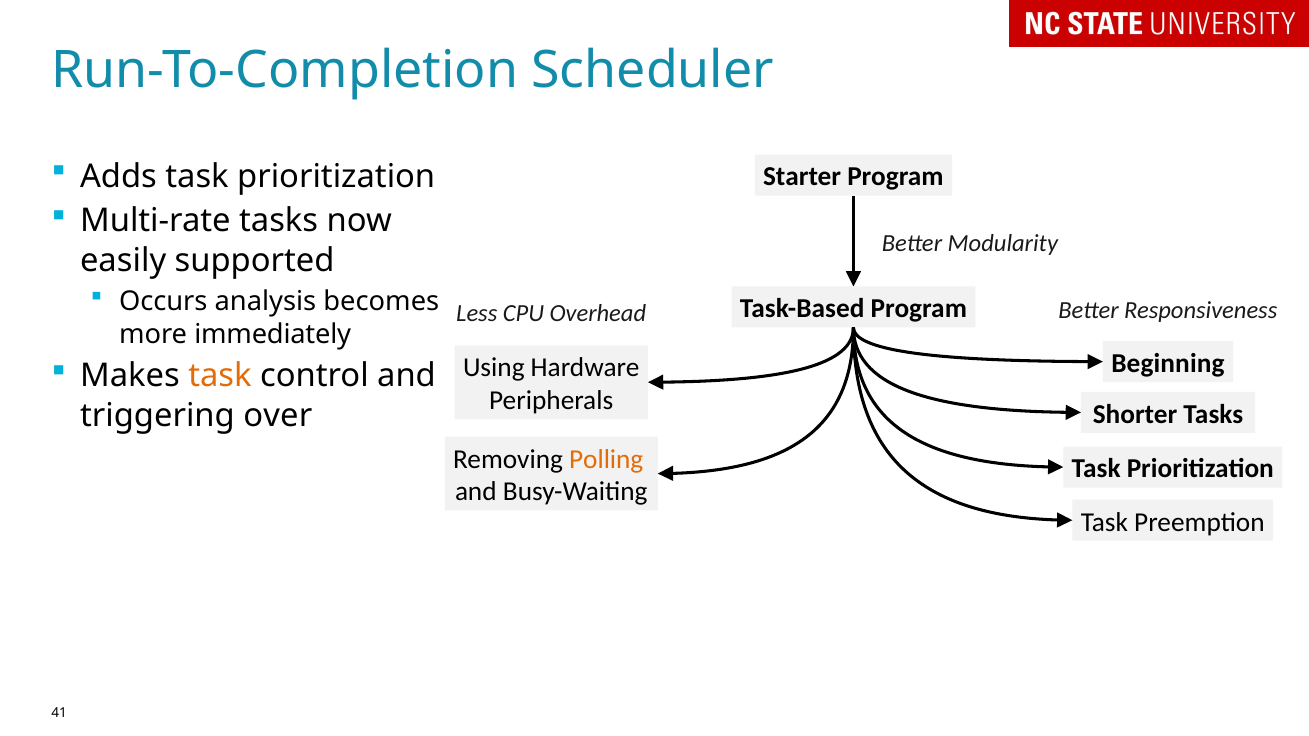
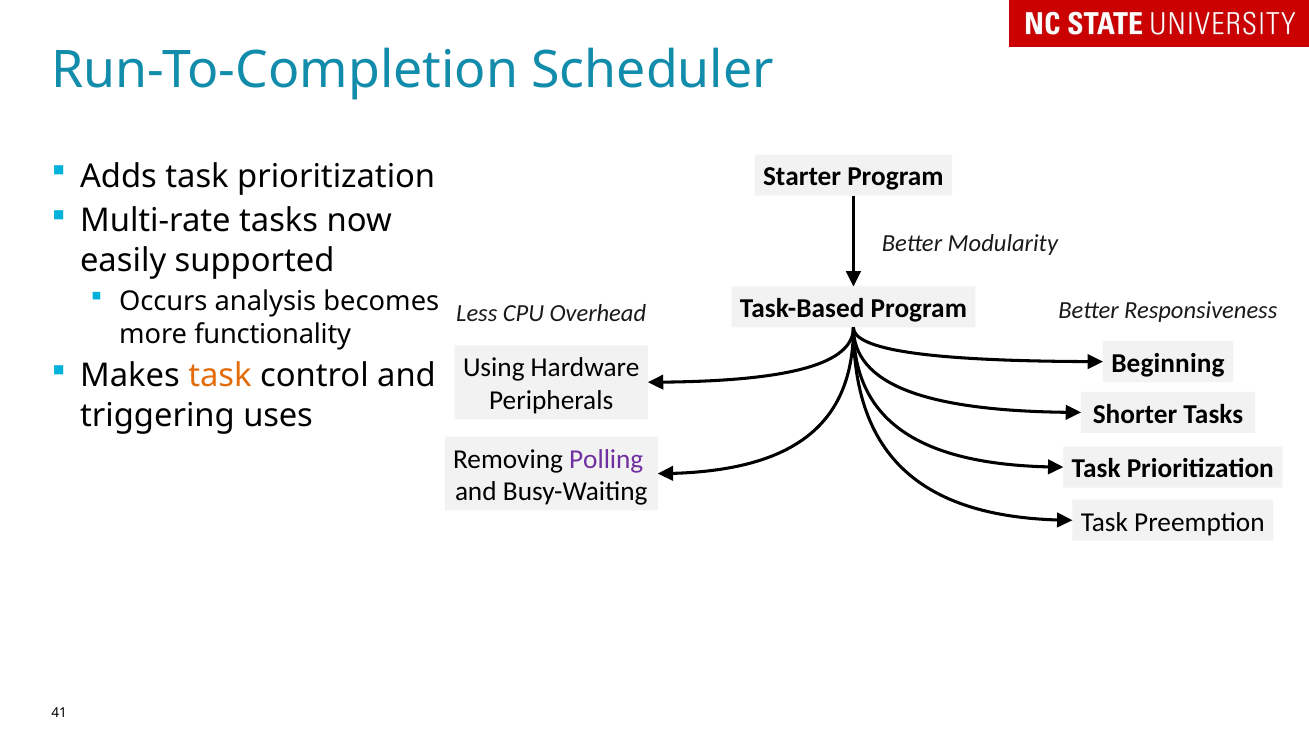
immediately: immediately -> functionality
over: over -> uses
Polling colour: orange -> purple
